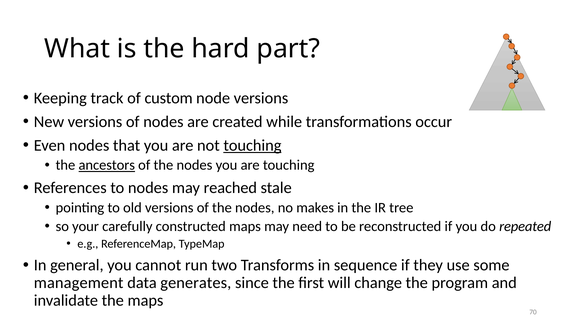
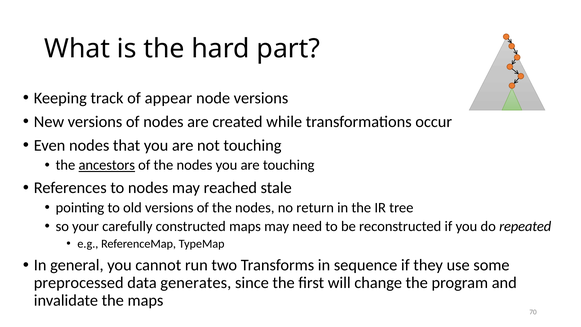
custom: custom -> appear
touching at (252, 145) underline: present -> none
makes: makes -> return
management: management -> preprocessed
